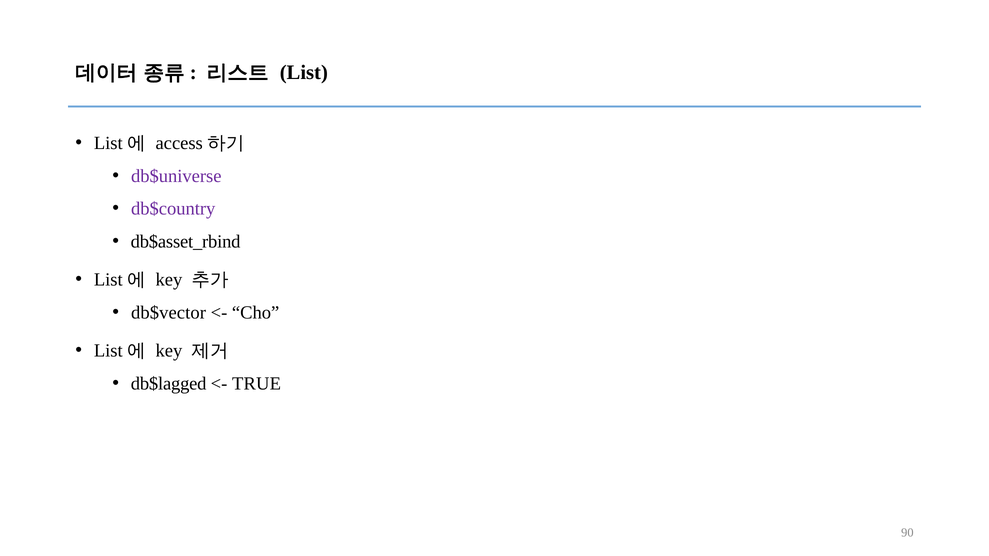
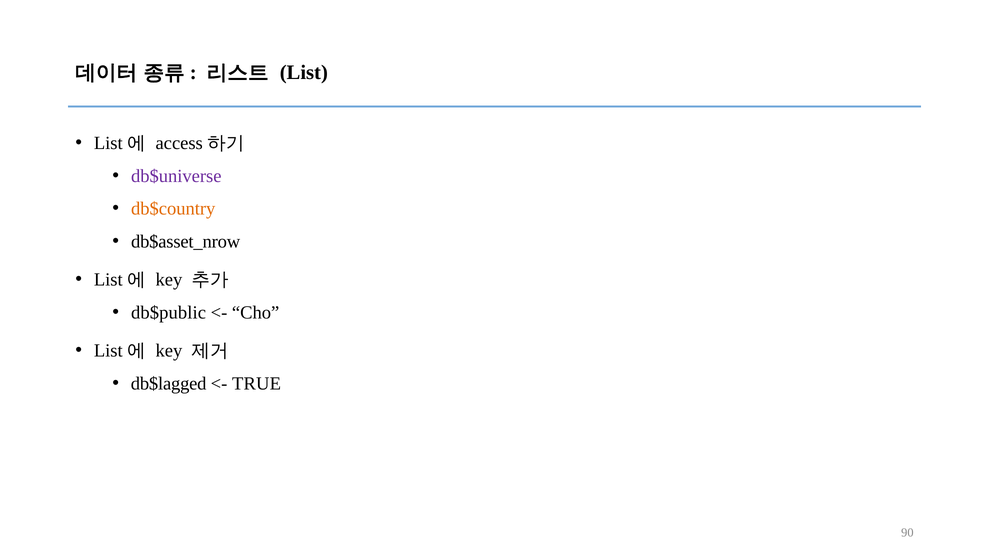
db$country colour: purple -> orange
db$asset_rbind: db$asset_rbind -> db$asset_nrow
db$vector: db$vector -> db$public
